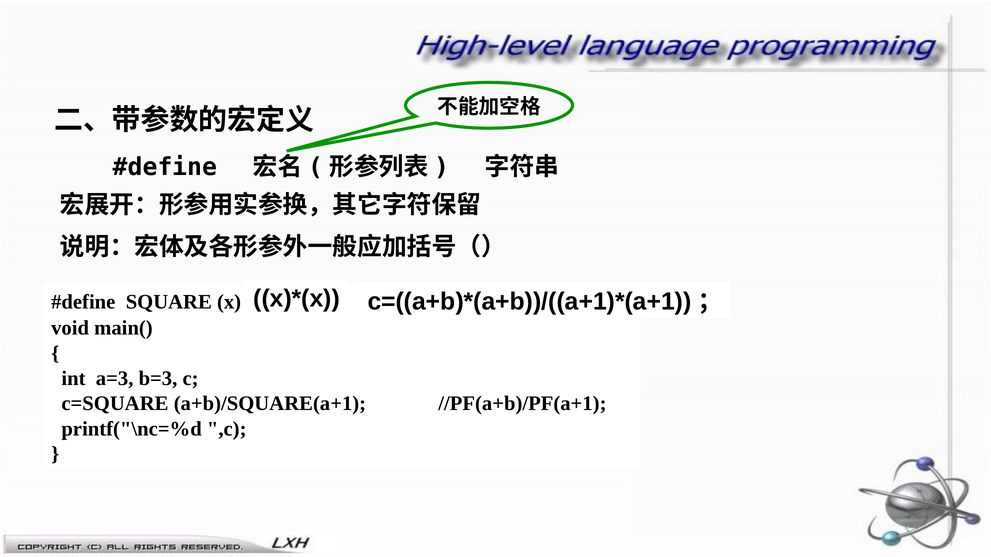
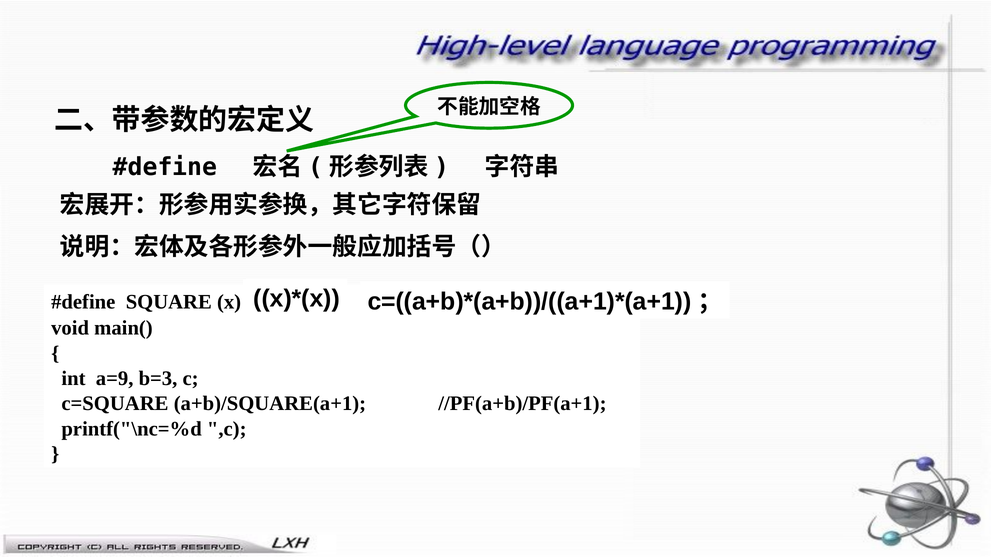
a=3: a=3 -> a=9
